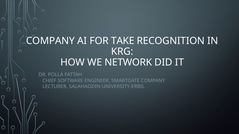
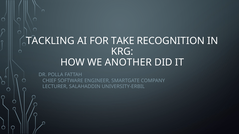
COMPANY at (50, 41): COMPANY -> TACKLING
NETWORK: NETWORK -> ANOTHER
